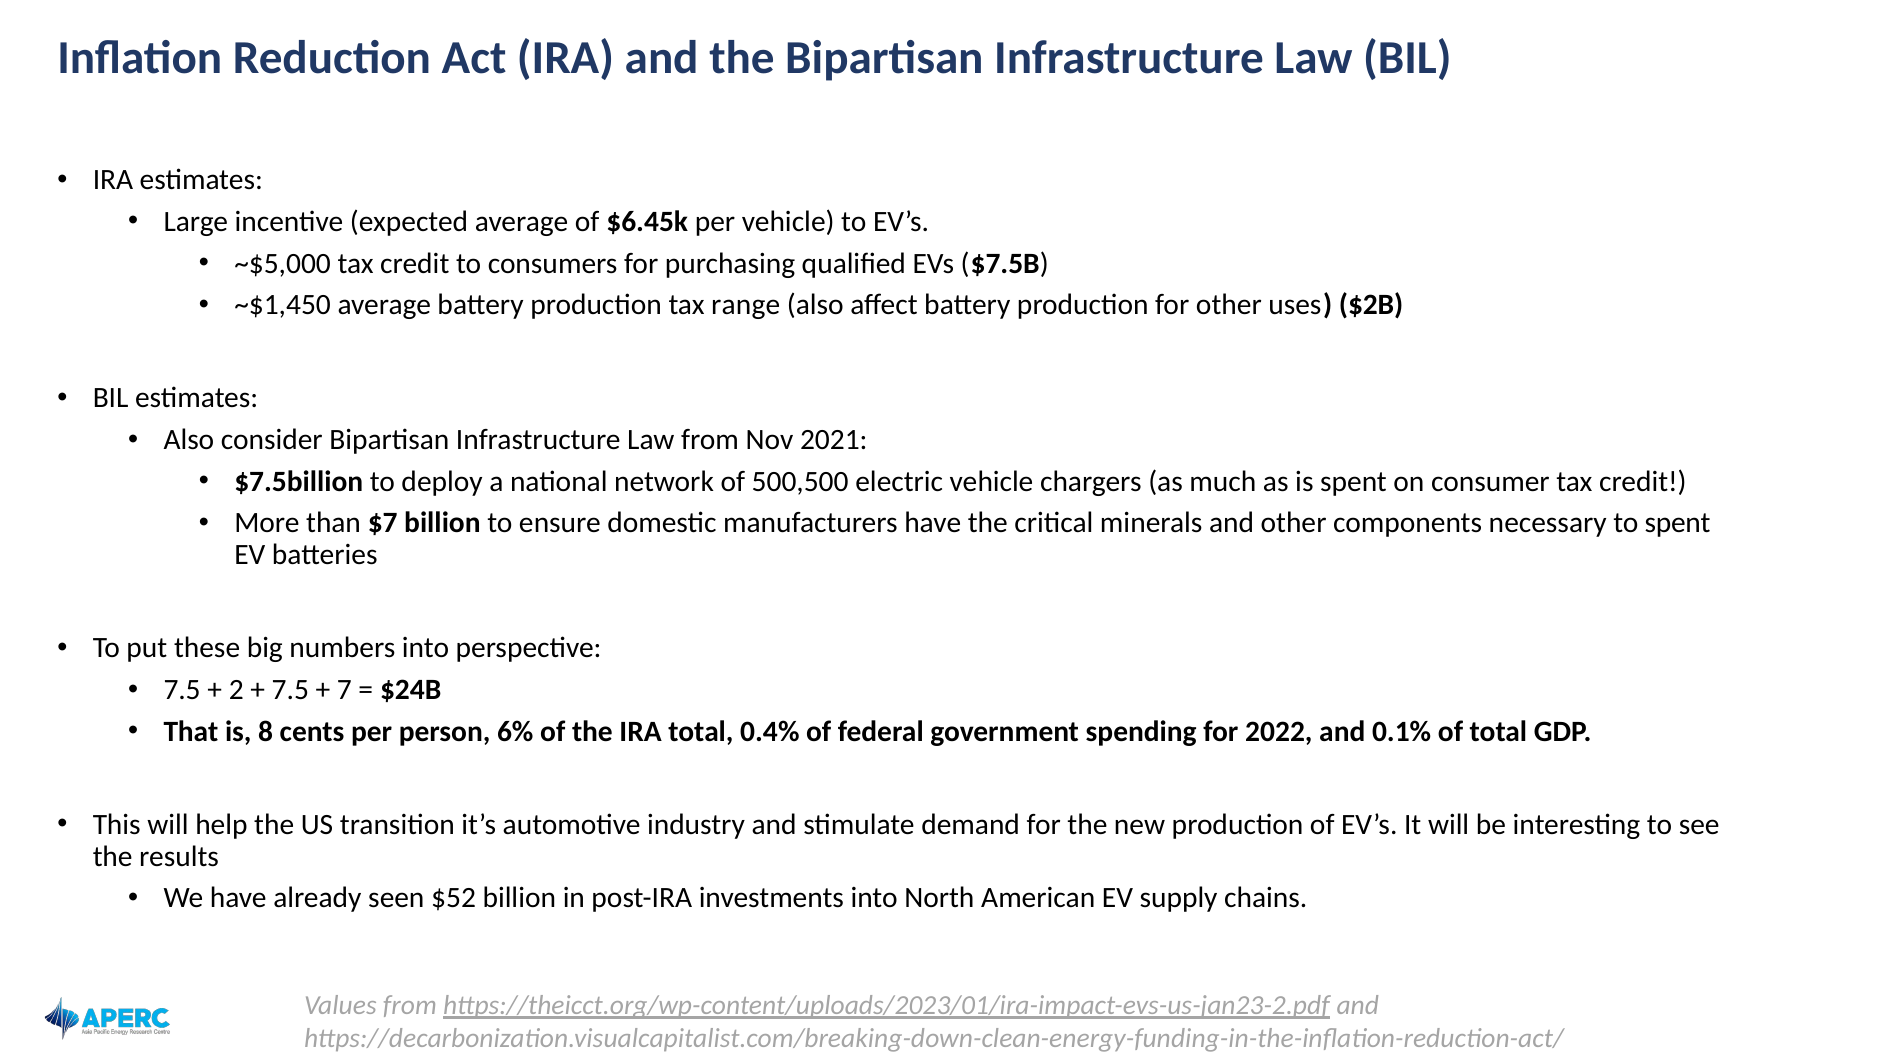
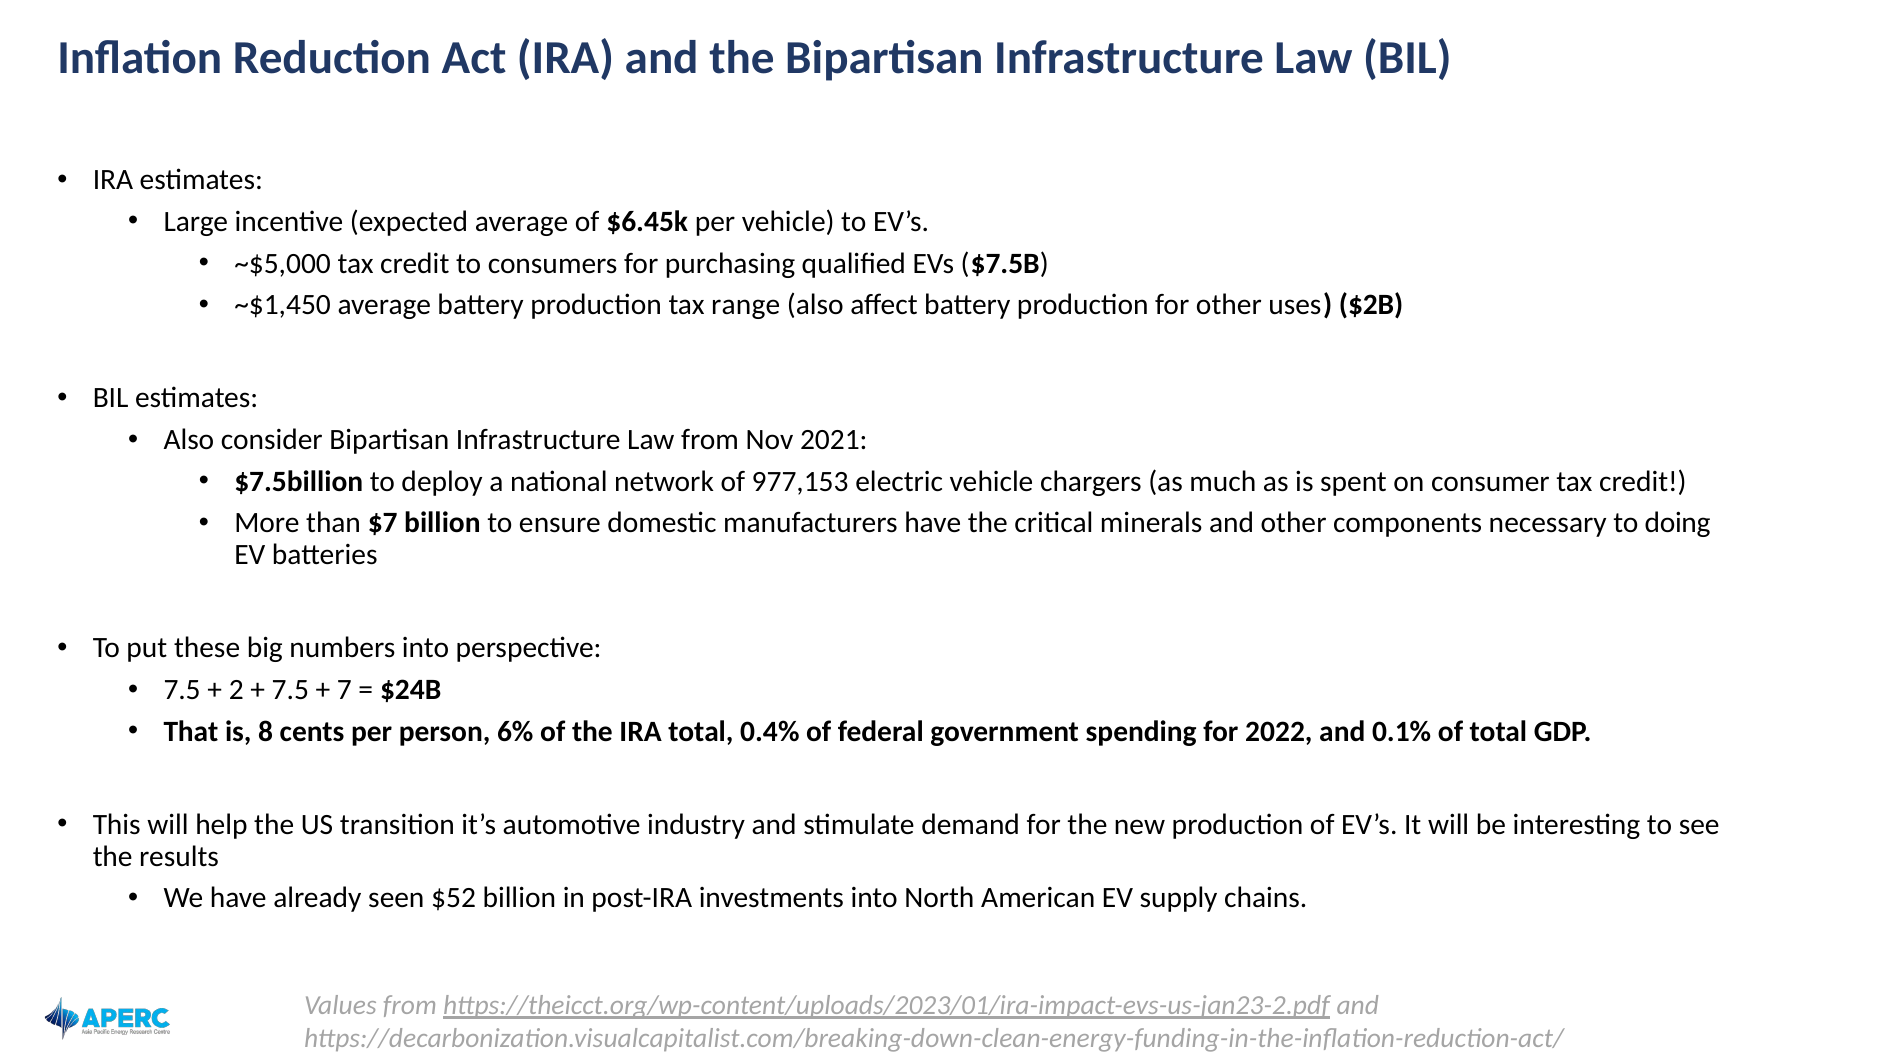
500,500: 500,500 -> 977,153
to spent: spent -> doing
